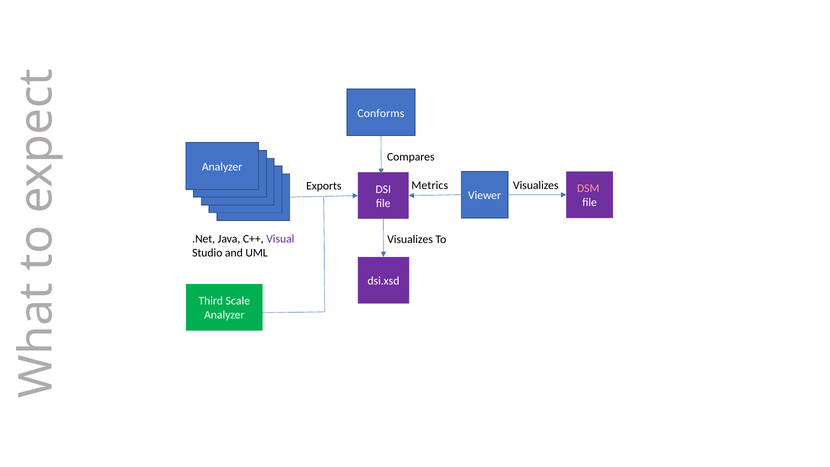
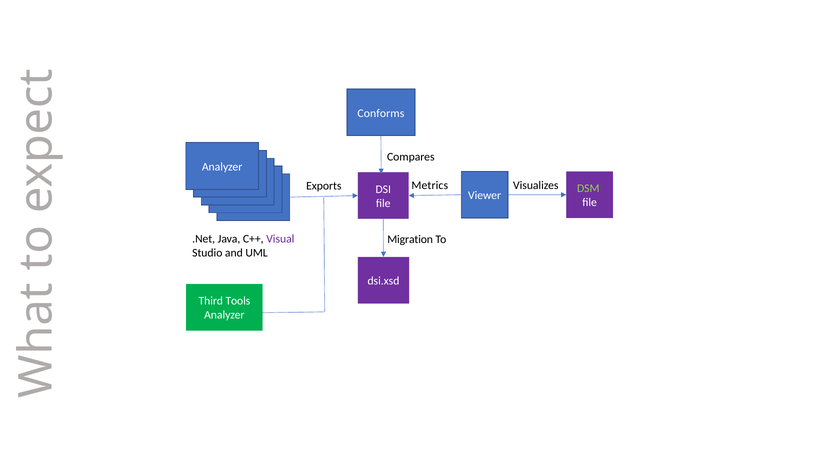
DSM colour: pink -> light green
Visualizes at (410, 239): Visualizes -> Migration
Scale: Scale -> Tools
